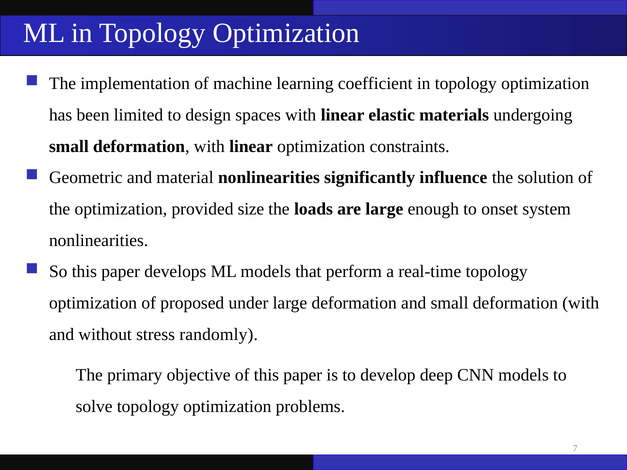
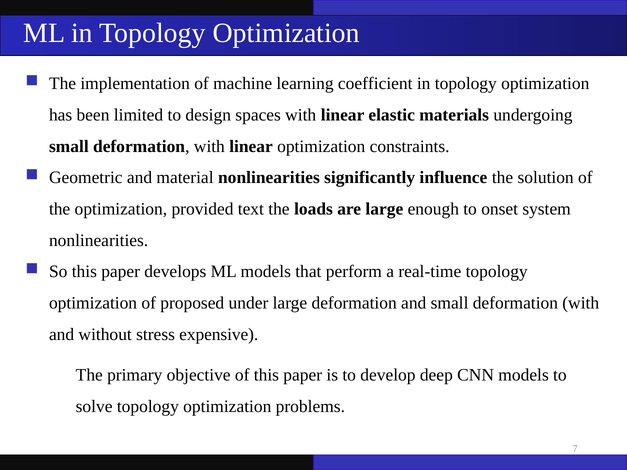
size: size -> text
randomly: randomly -> expensive
